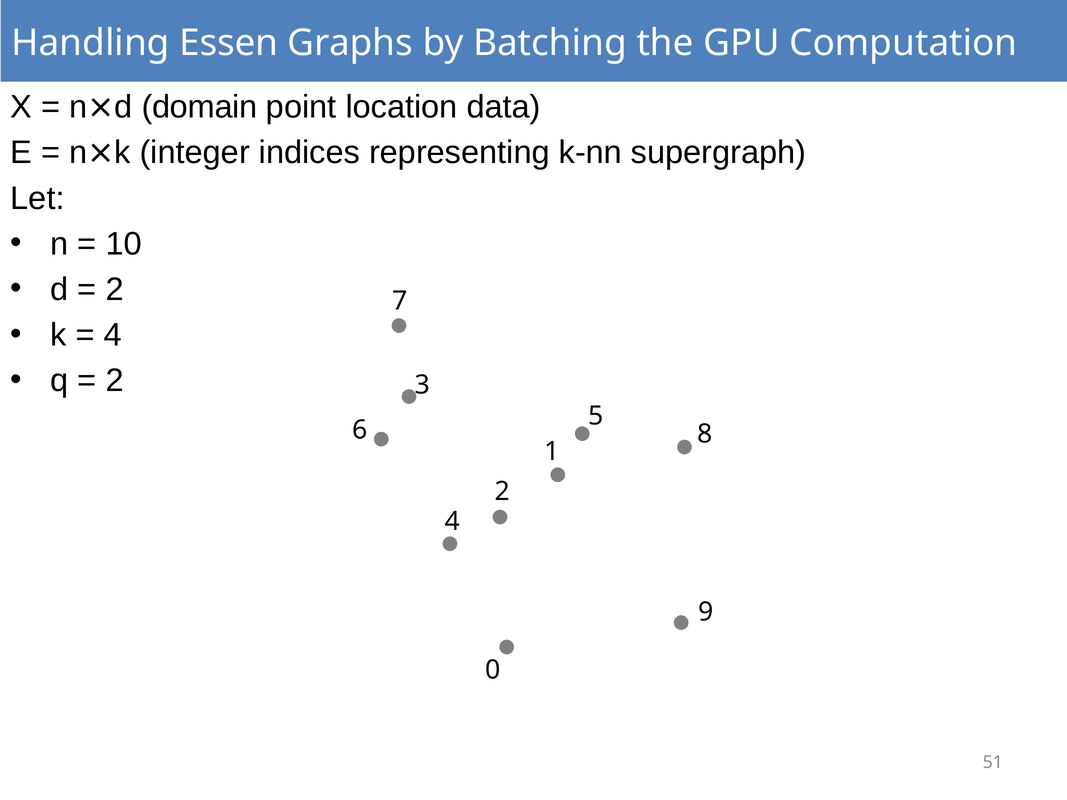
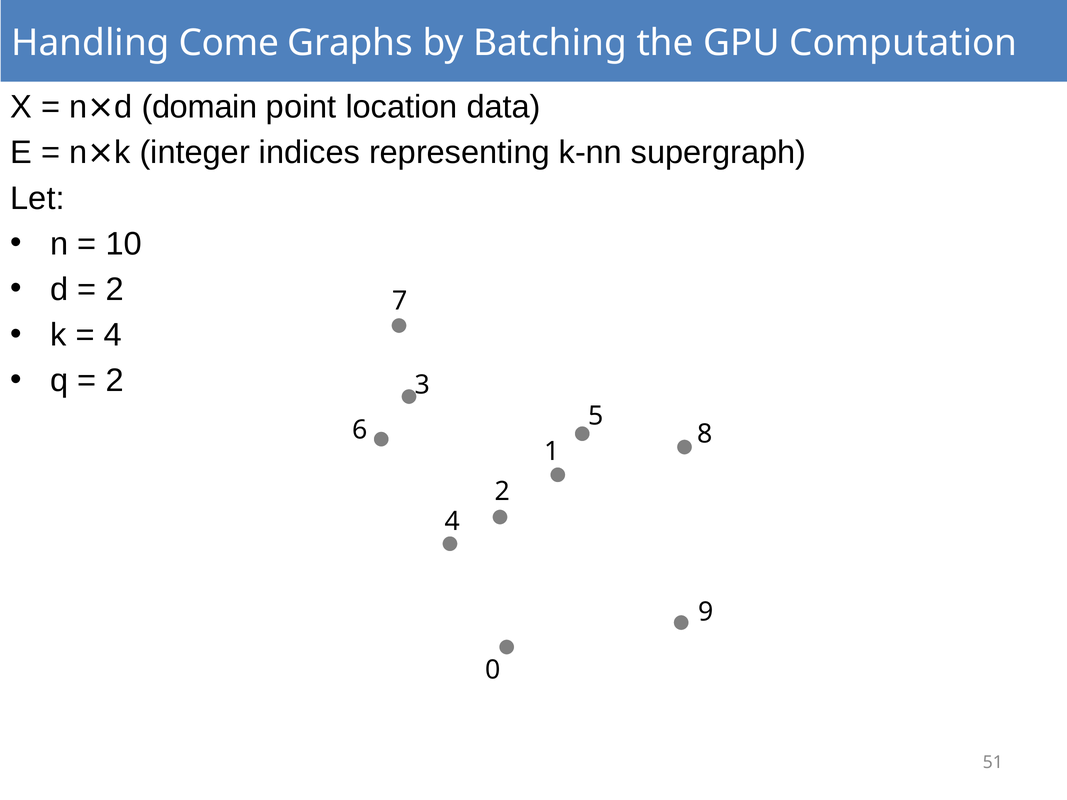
Essen: Essen -> Come
